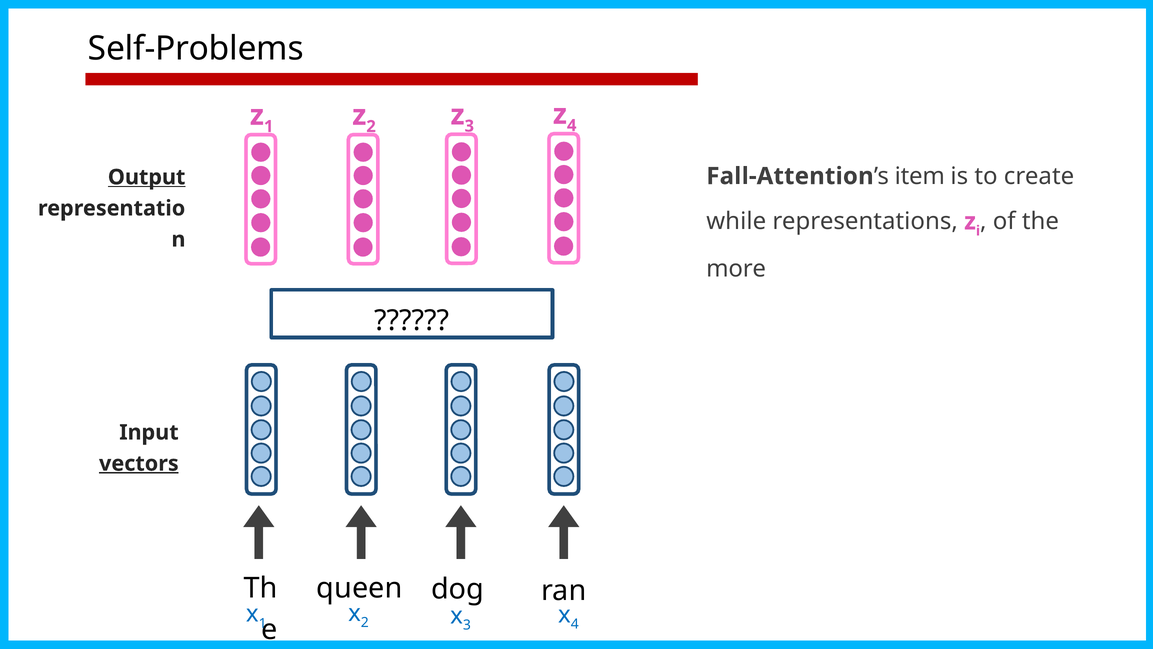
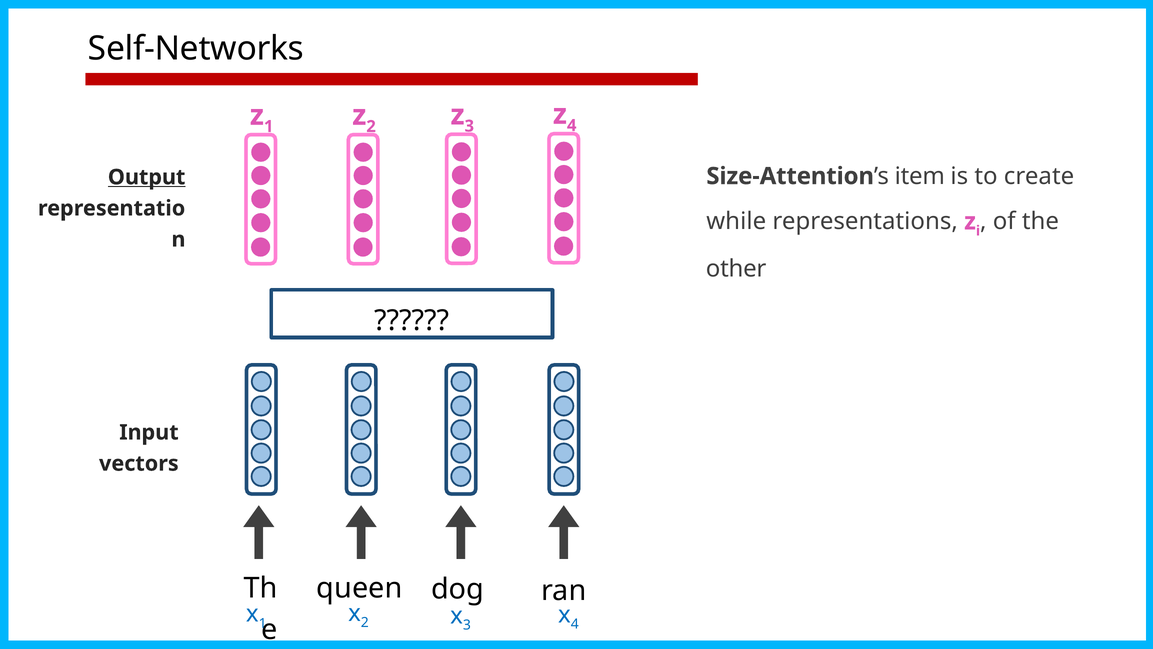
Self-Problems: Self-Problems -> Self-Networks
Fall-Attention: Fall-Attention -> Size-Attention
more: more -> other
vectors underline: present -> none
